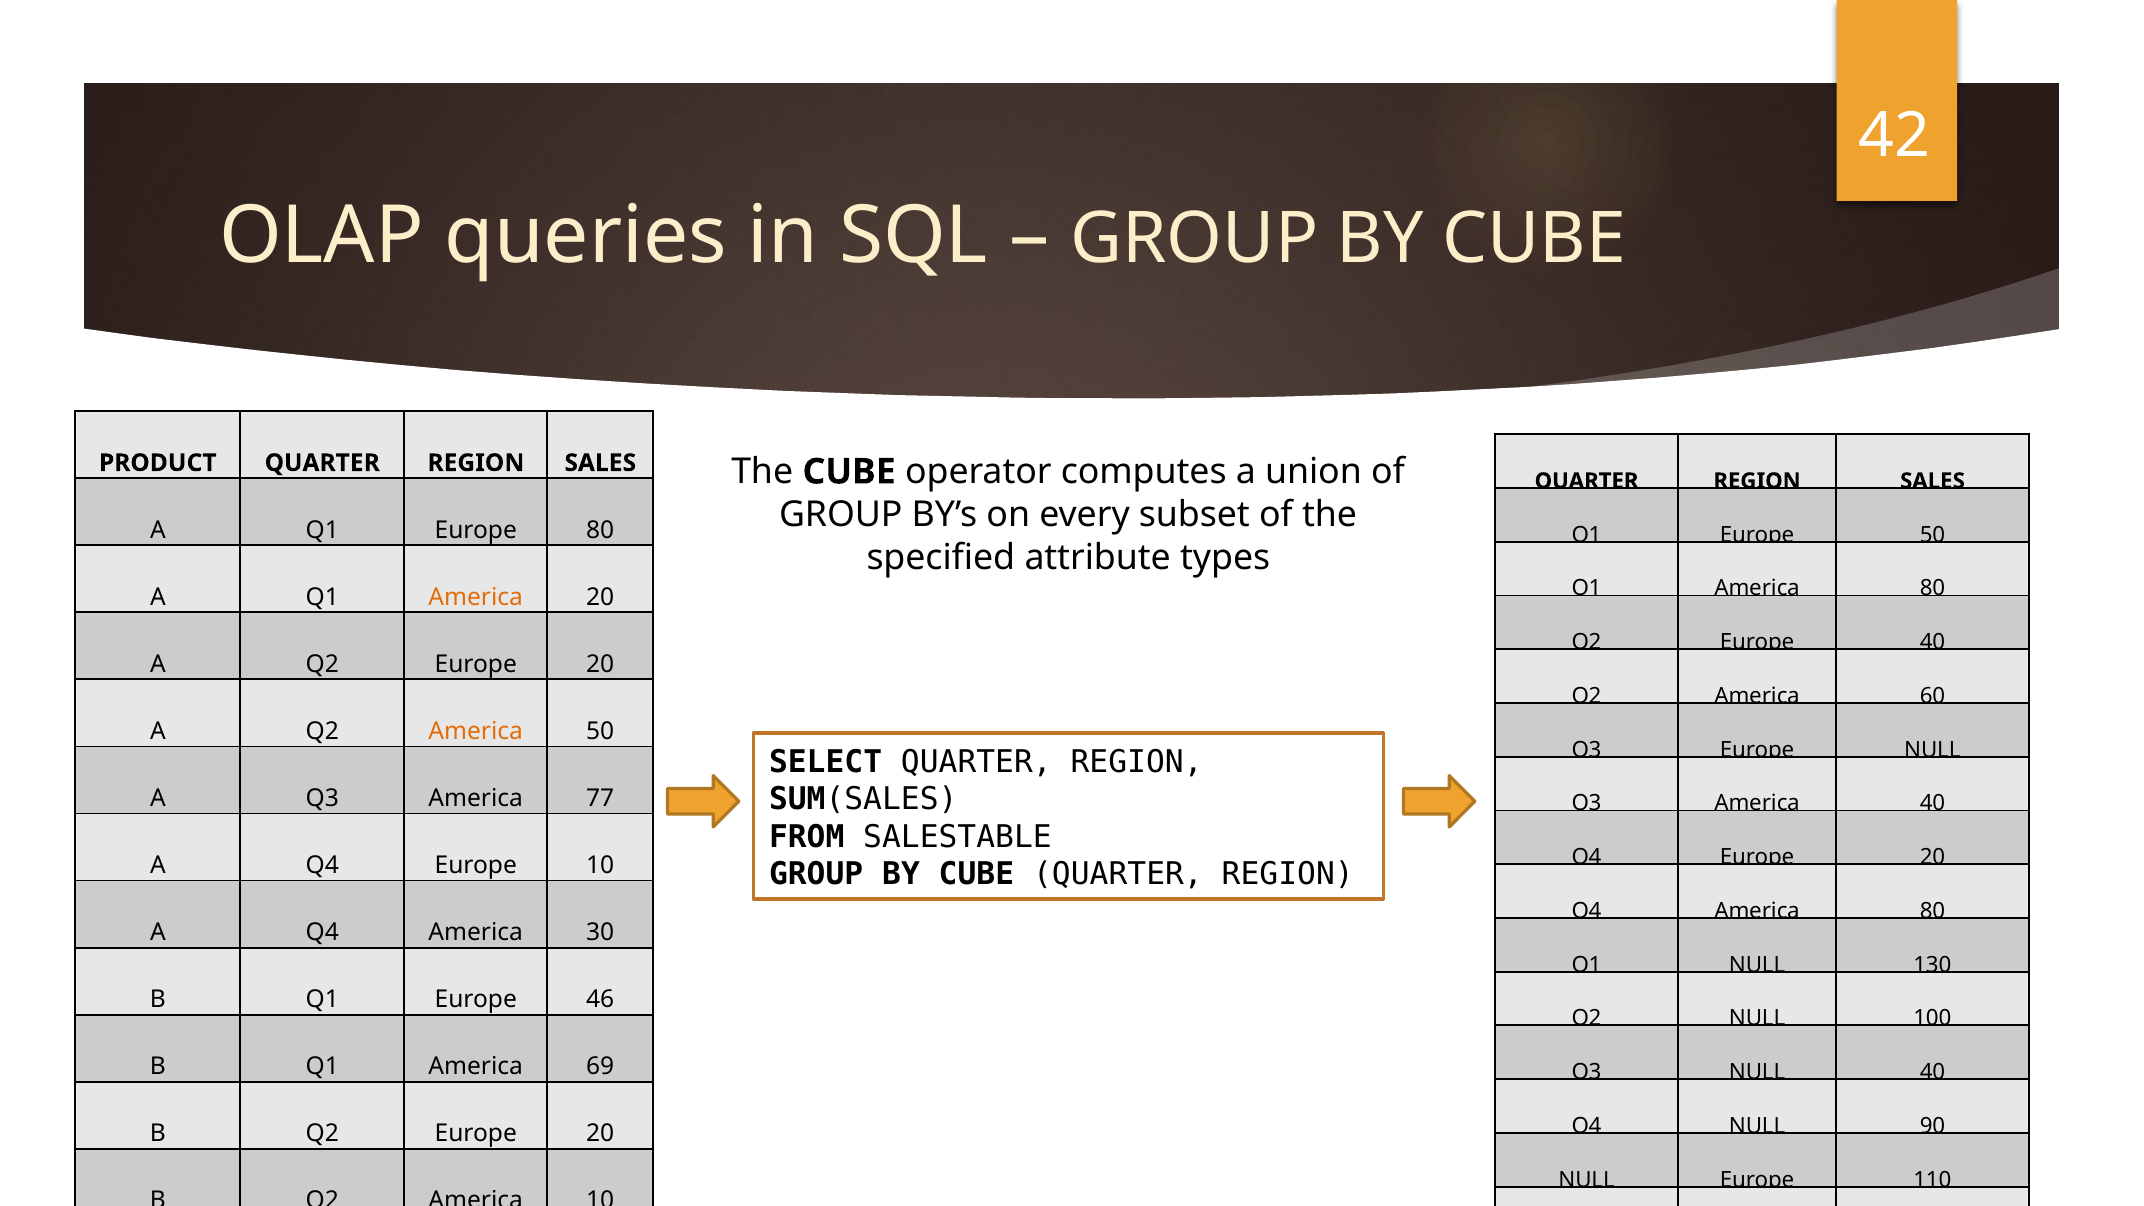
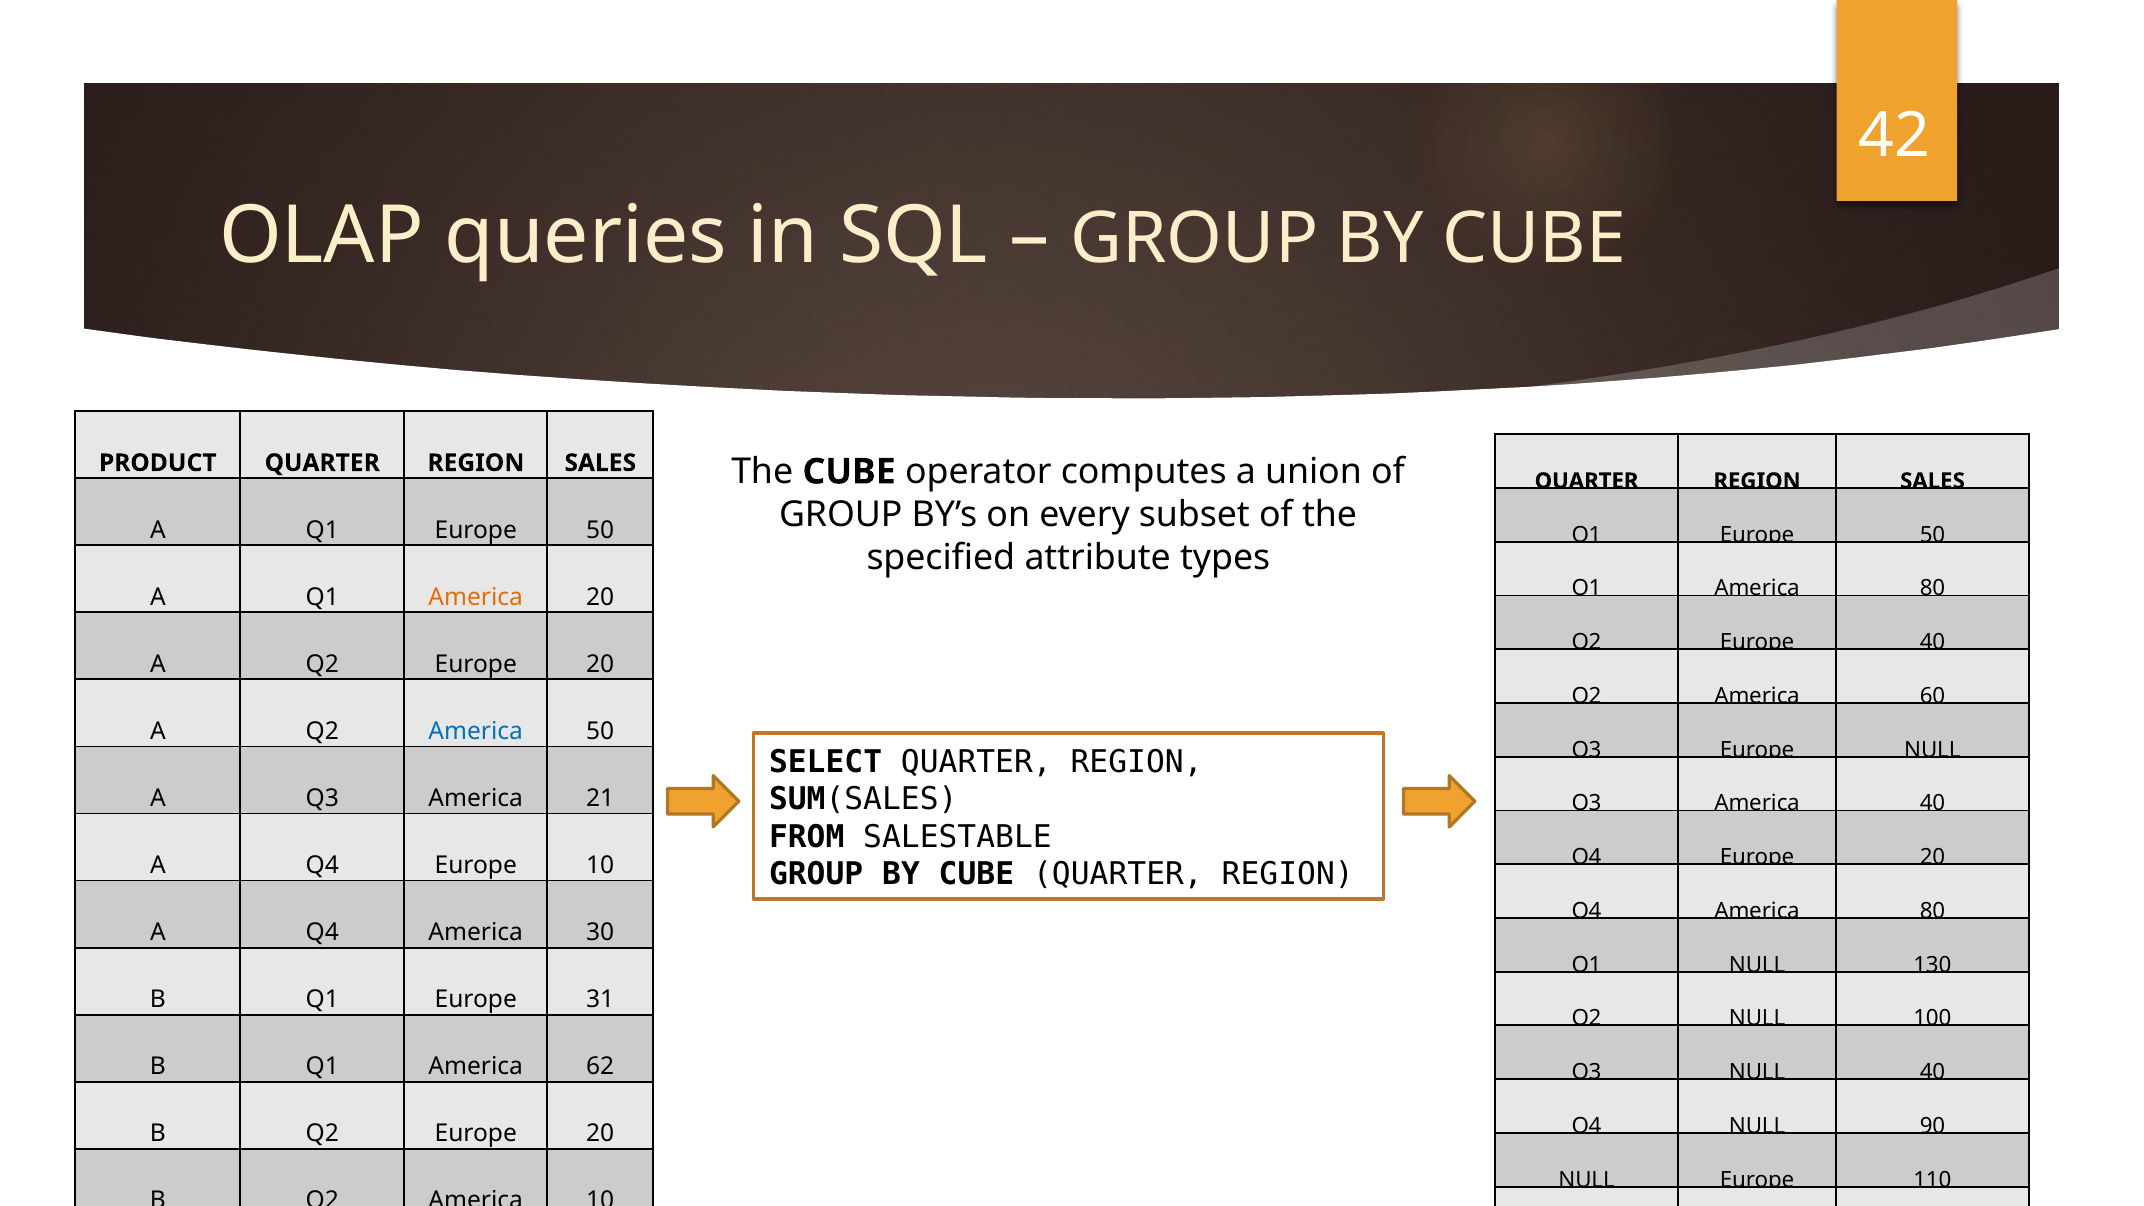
A Q1 Europe 80: 80 -> 50
America at (476, 731) colour: orange -> blue
77: 77 -> 21
46: 46 -> 31
69: 69 -> 62
